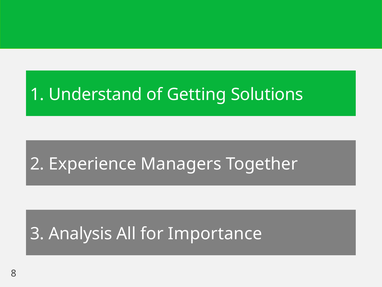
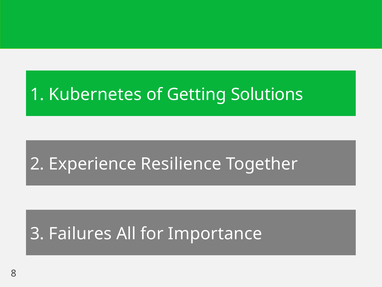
Understand: Understand -> Kubernetes
Managers: Managers -> Resilience
Analysis: Analysis -> Failures
